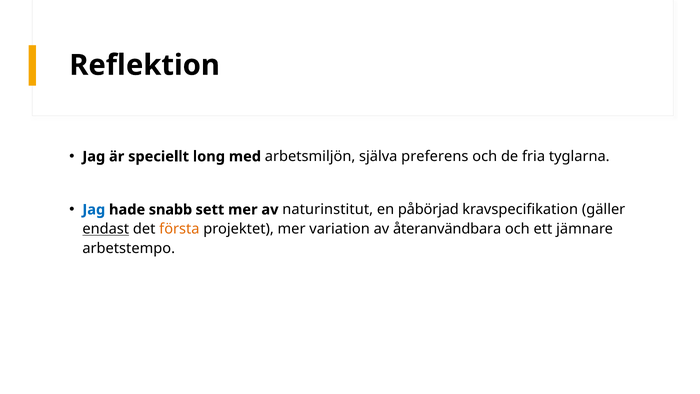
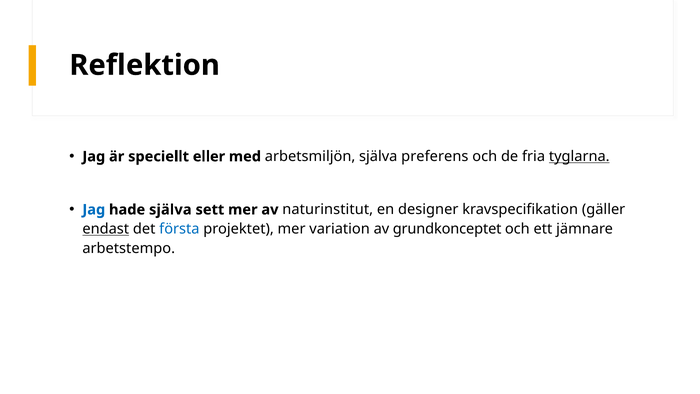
long: long -> eller
tyglarna underline: none -> present
hade snabb: snabb -> själva
påbörjad: påbörjad -> designer
första colour: orange -> blue
återanvändbara: återanvändbara -> grundkonceptet
